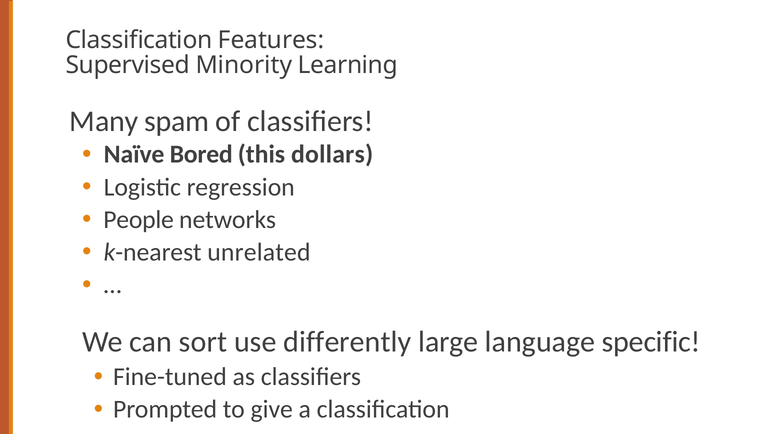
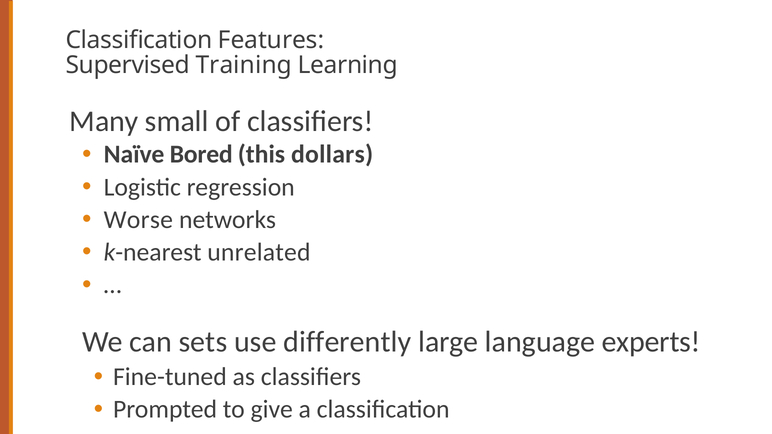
Minority: Minority -> Training
spam: spam -> small
People: People -> Worse
sort: sort -> sets
specific: specific -> experts
